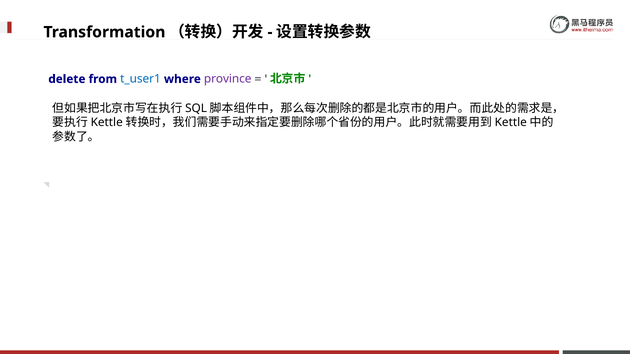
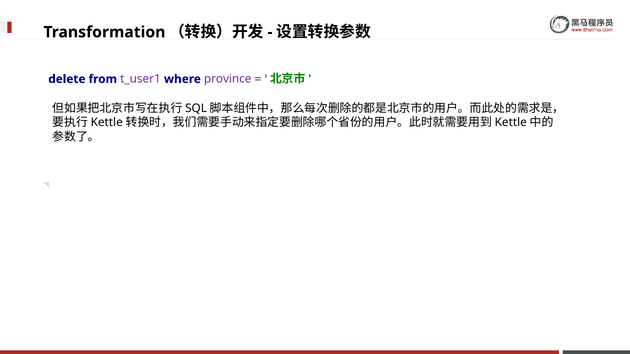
t_user1 colour: blue -> purple
